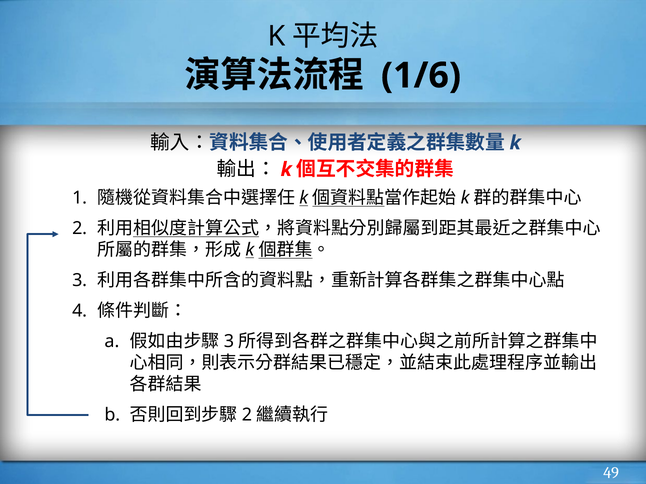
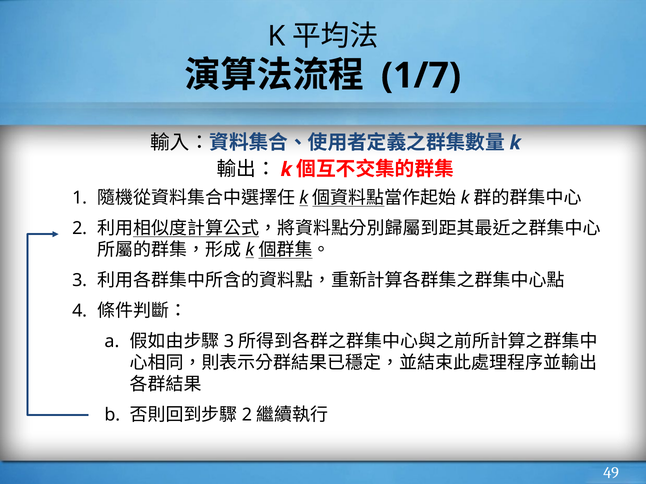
1/6: 1/6 -> 1/7
